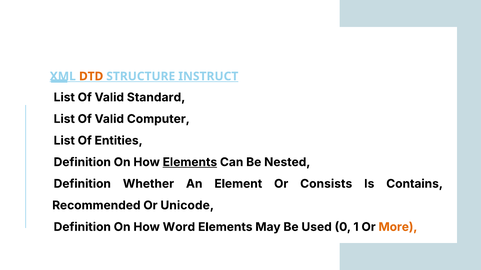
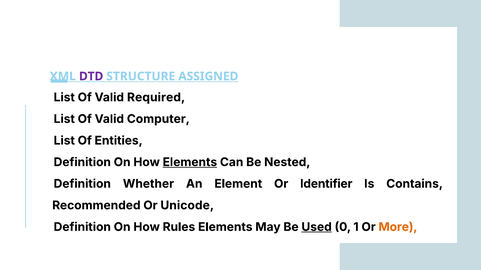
DTD colour: orange -> purple
INSTRUCT: INSTRUCT -> ASSIGNED
Standard: Standard -> Required
Consists: Consists -> Identifier
Word: Word -> Rules
Used underline: none -> present
